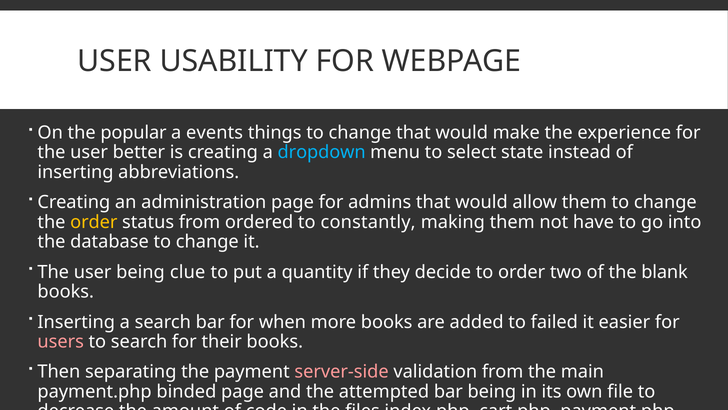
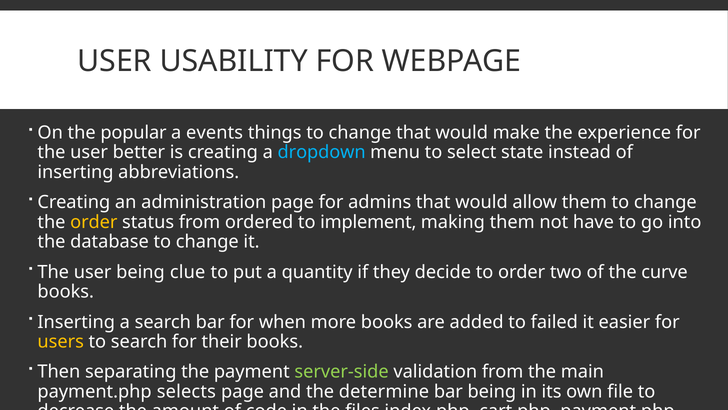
constantly: constantly -> implement
blank: blank -> curve
users colour: pink -> yellow
server-side colour: pink -> light green
binded: binded -> selects
attempted: attempted -> determine
